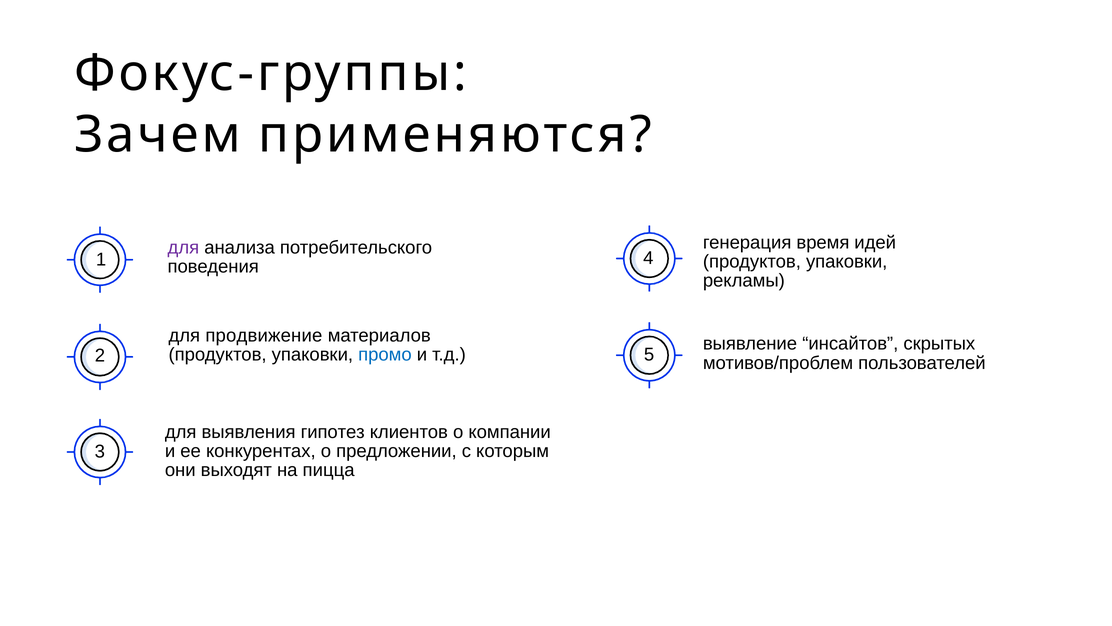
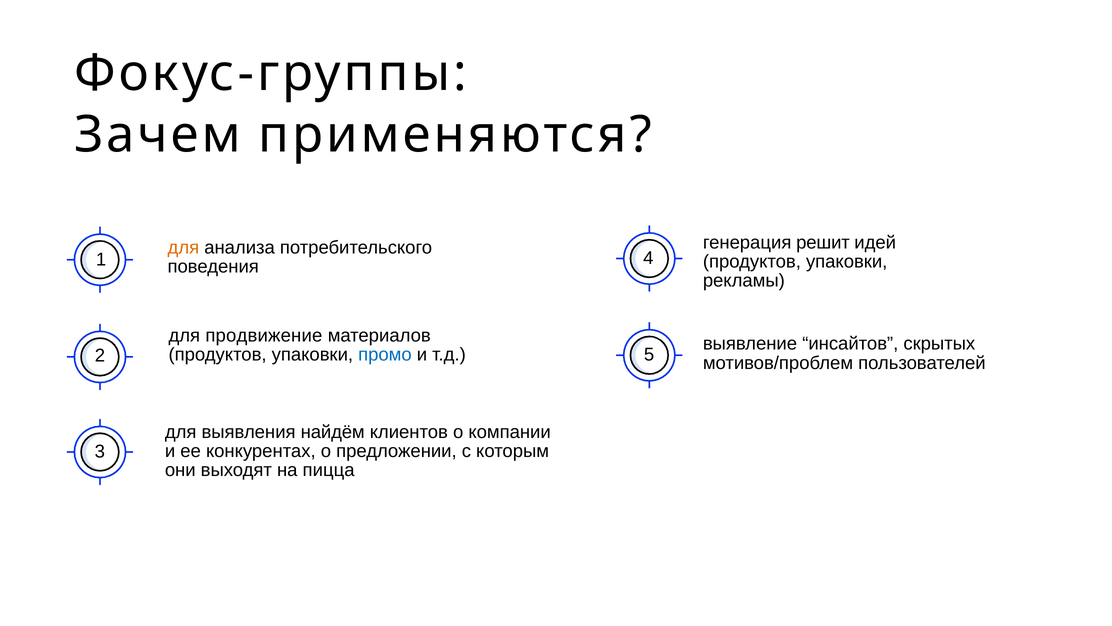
время: время -> решит
для at (183, 247) colour: purple -> orange
гипотез: гипотез -> найдём
